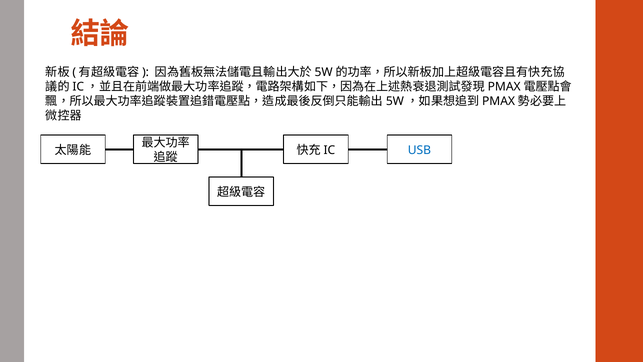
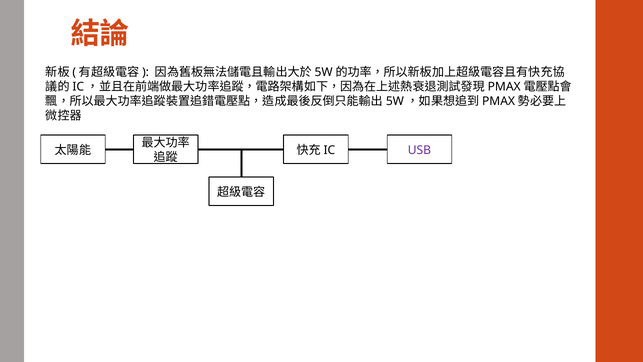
USB colour: blue -> purple
